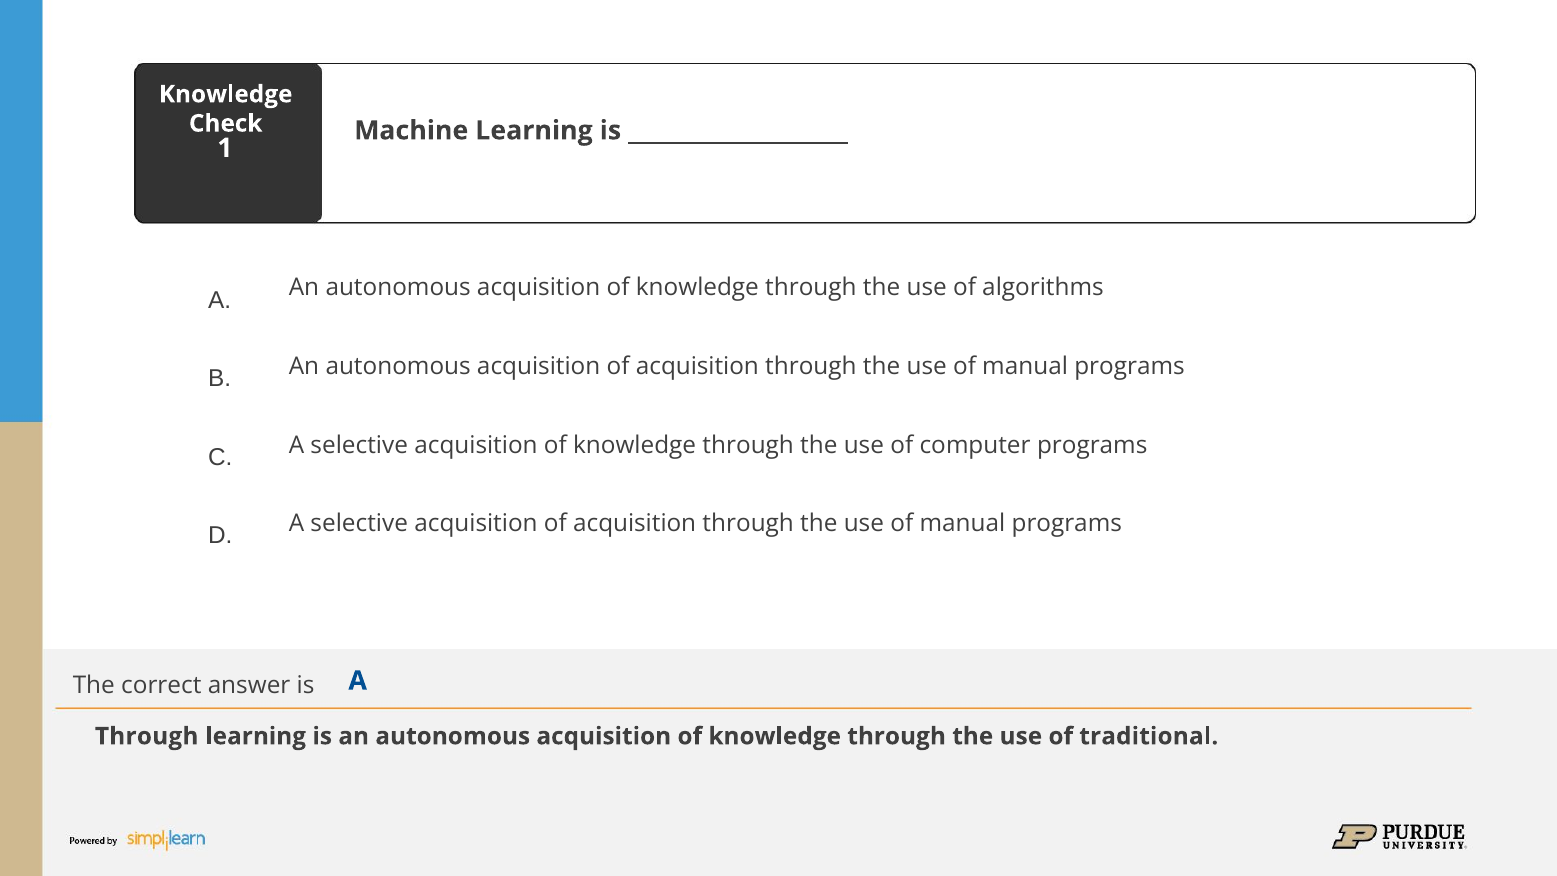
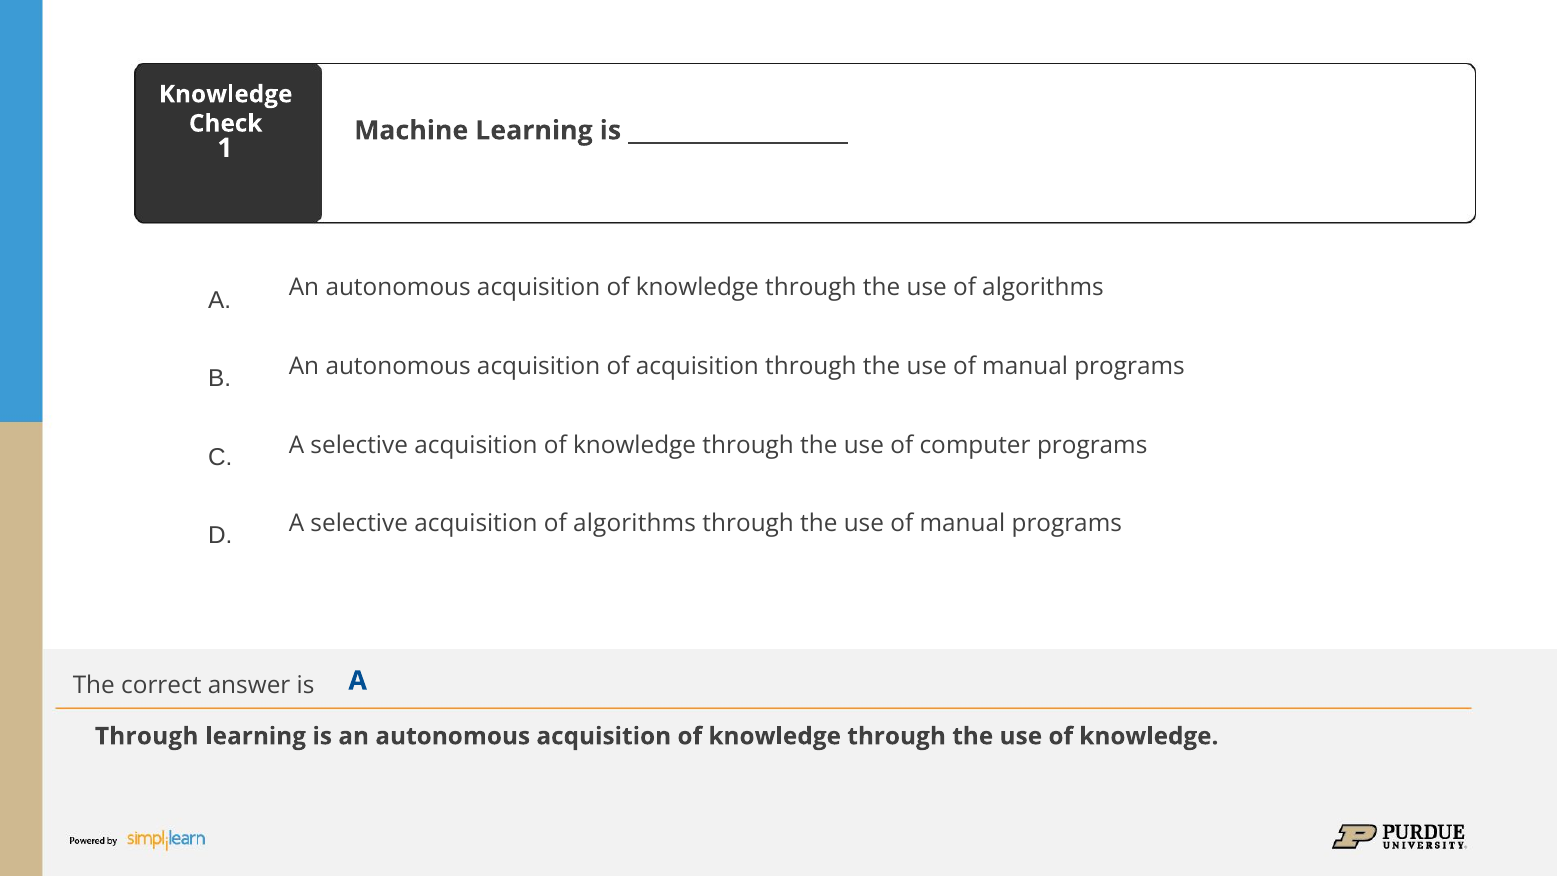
selective acquisition of acquisition: acquisition -> algorithms
use of traditional: traditional -> knowledge
